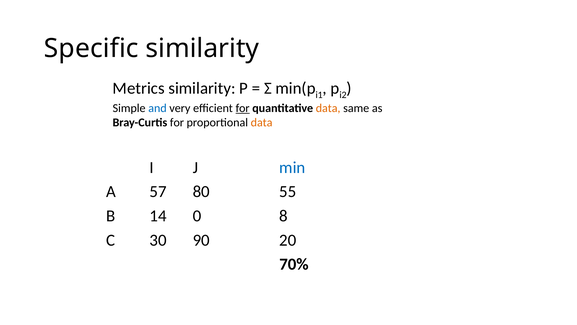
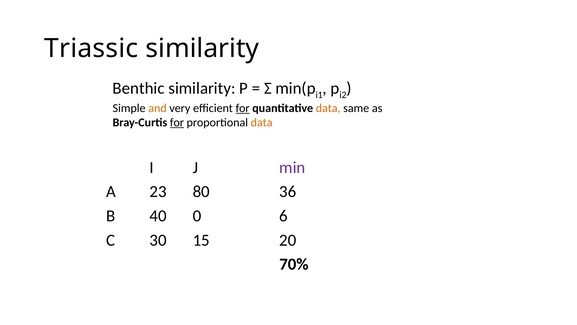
Specific: Specific -> Triassic
Metrics: Metrics -> Benthic
and colour: blue -> orange
for at (177, 122) underline: none -> present
min colour: blue -> purple
57: 57 -> 23
55: 55 -> 36
14: 14 -> 40
8: 8 -> 6
90: 90 -> 15
